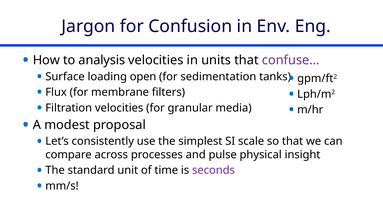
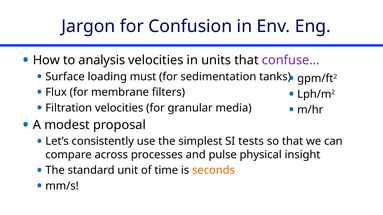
open: open -> must
scale: scale -> tests
seconds colour: purple -> orange
